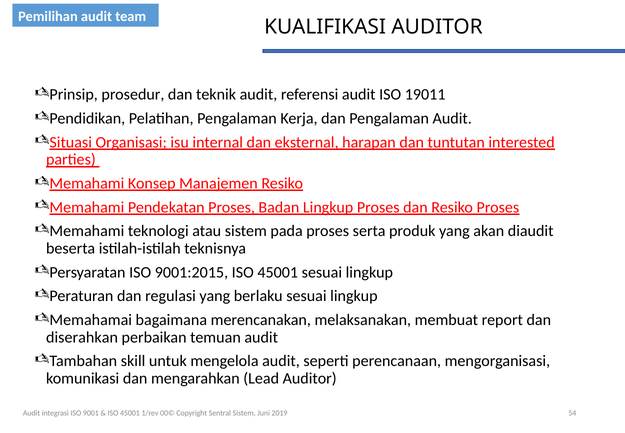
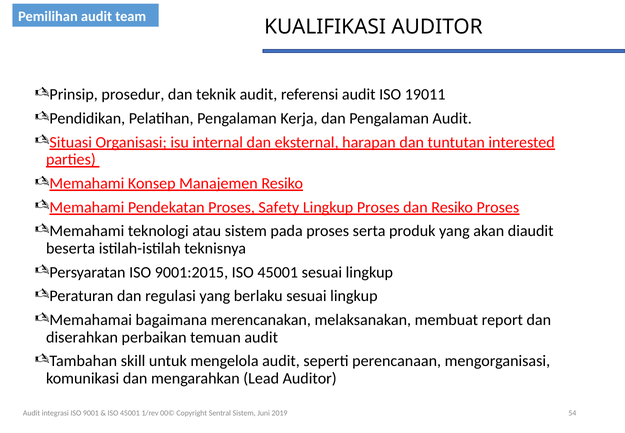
Badan: Badan -> Safety
